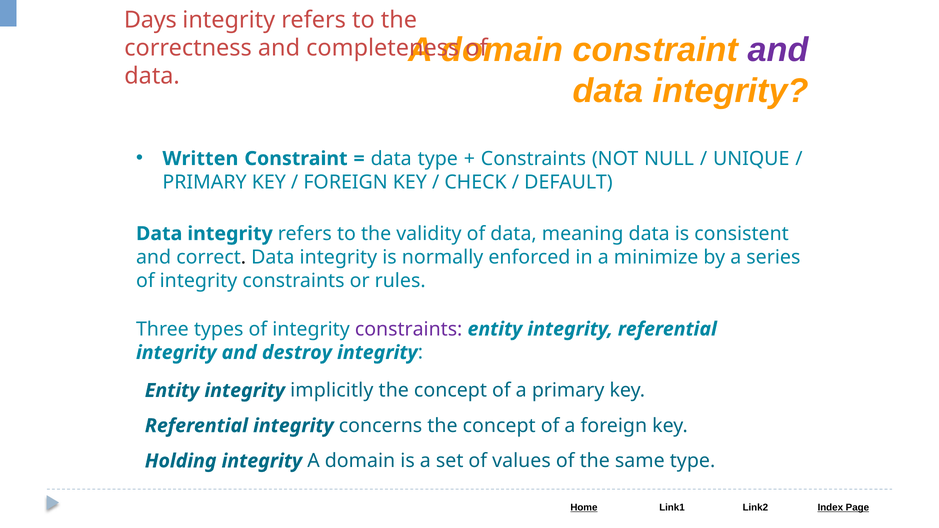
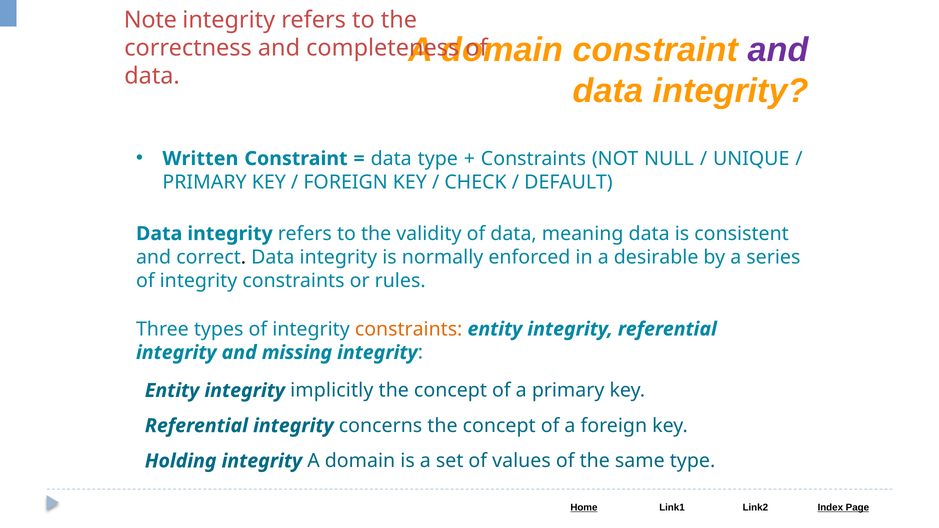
Days: Days -> Note
minimize: minimize -> desirable
constraints at (409, 329) colour: purple -> orange
destroy: destroy -> missing
